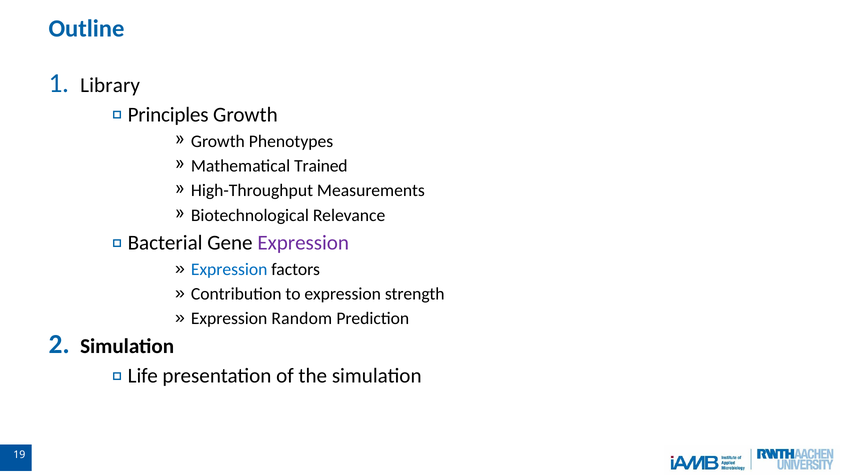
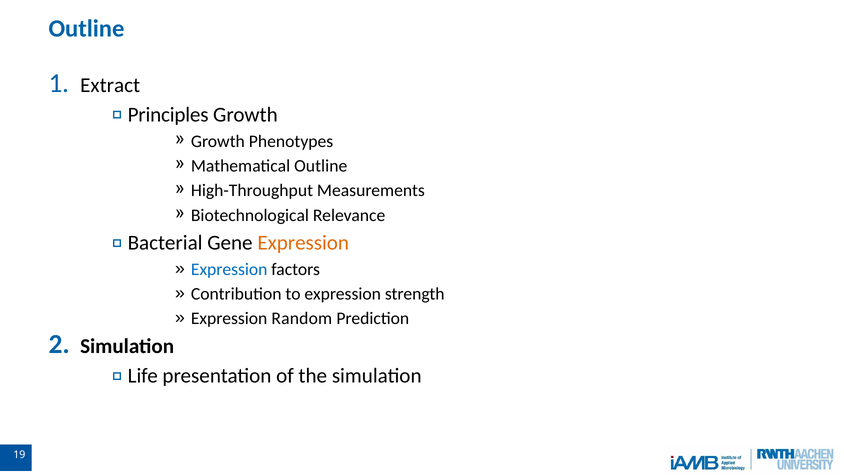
Library: Library -> Extract
Mathematical Trained: Trained -> Outline
Expression at (303, 243) colour: purple -> orange
